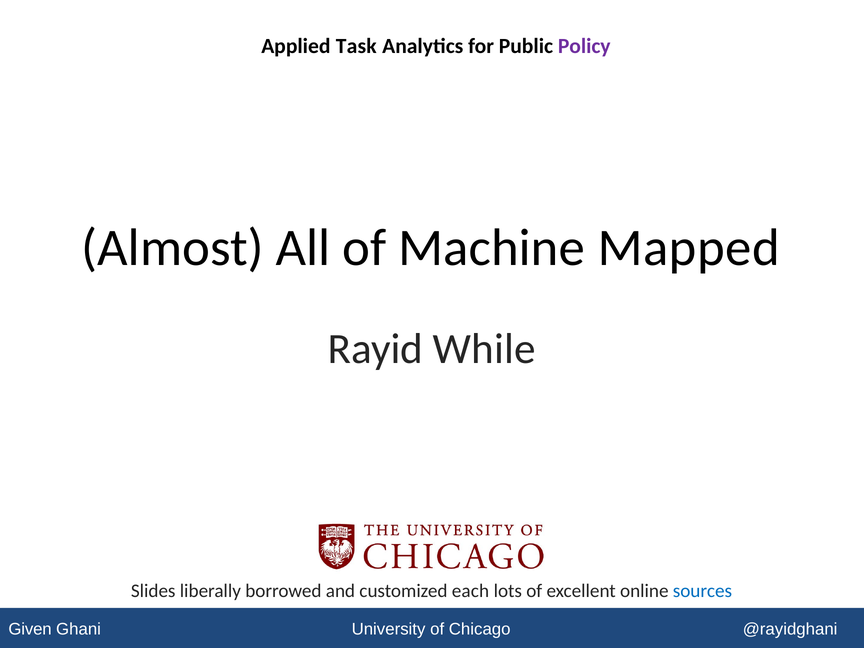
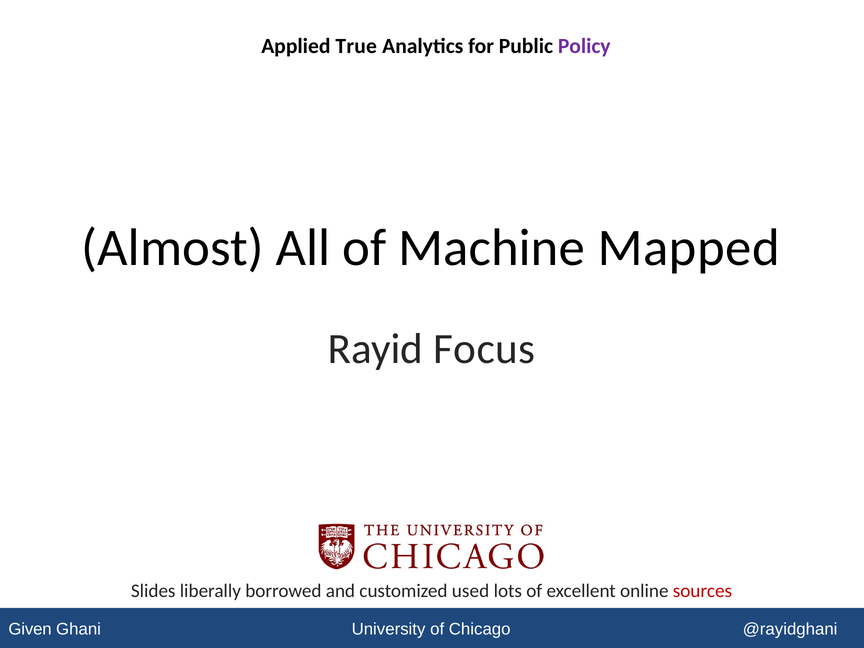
Task: Task -> True
While: While -> Focus
each: each -> used
sources colour: blue -> red
